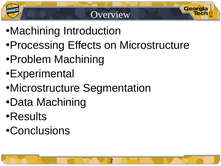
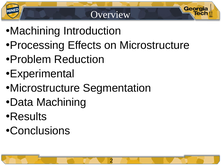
Problem Machining: Machining -> Reduction
